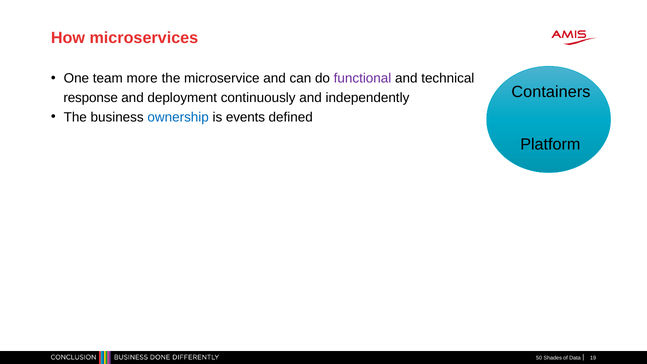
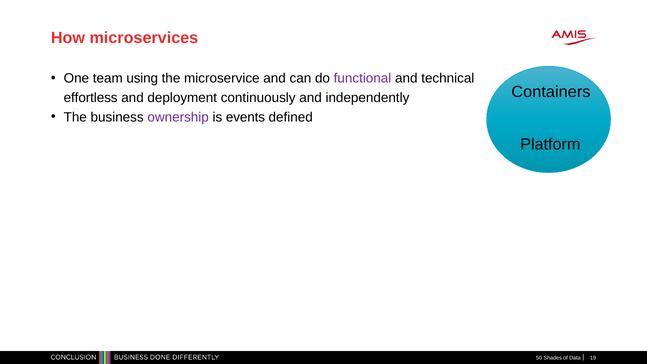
more: more -> using
response: response -> effortless
ownership colour: blue -> purple
